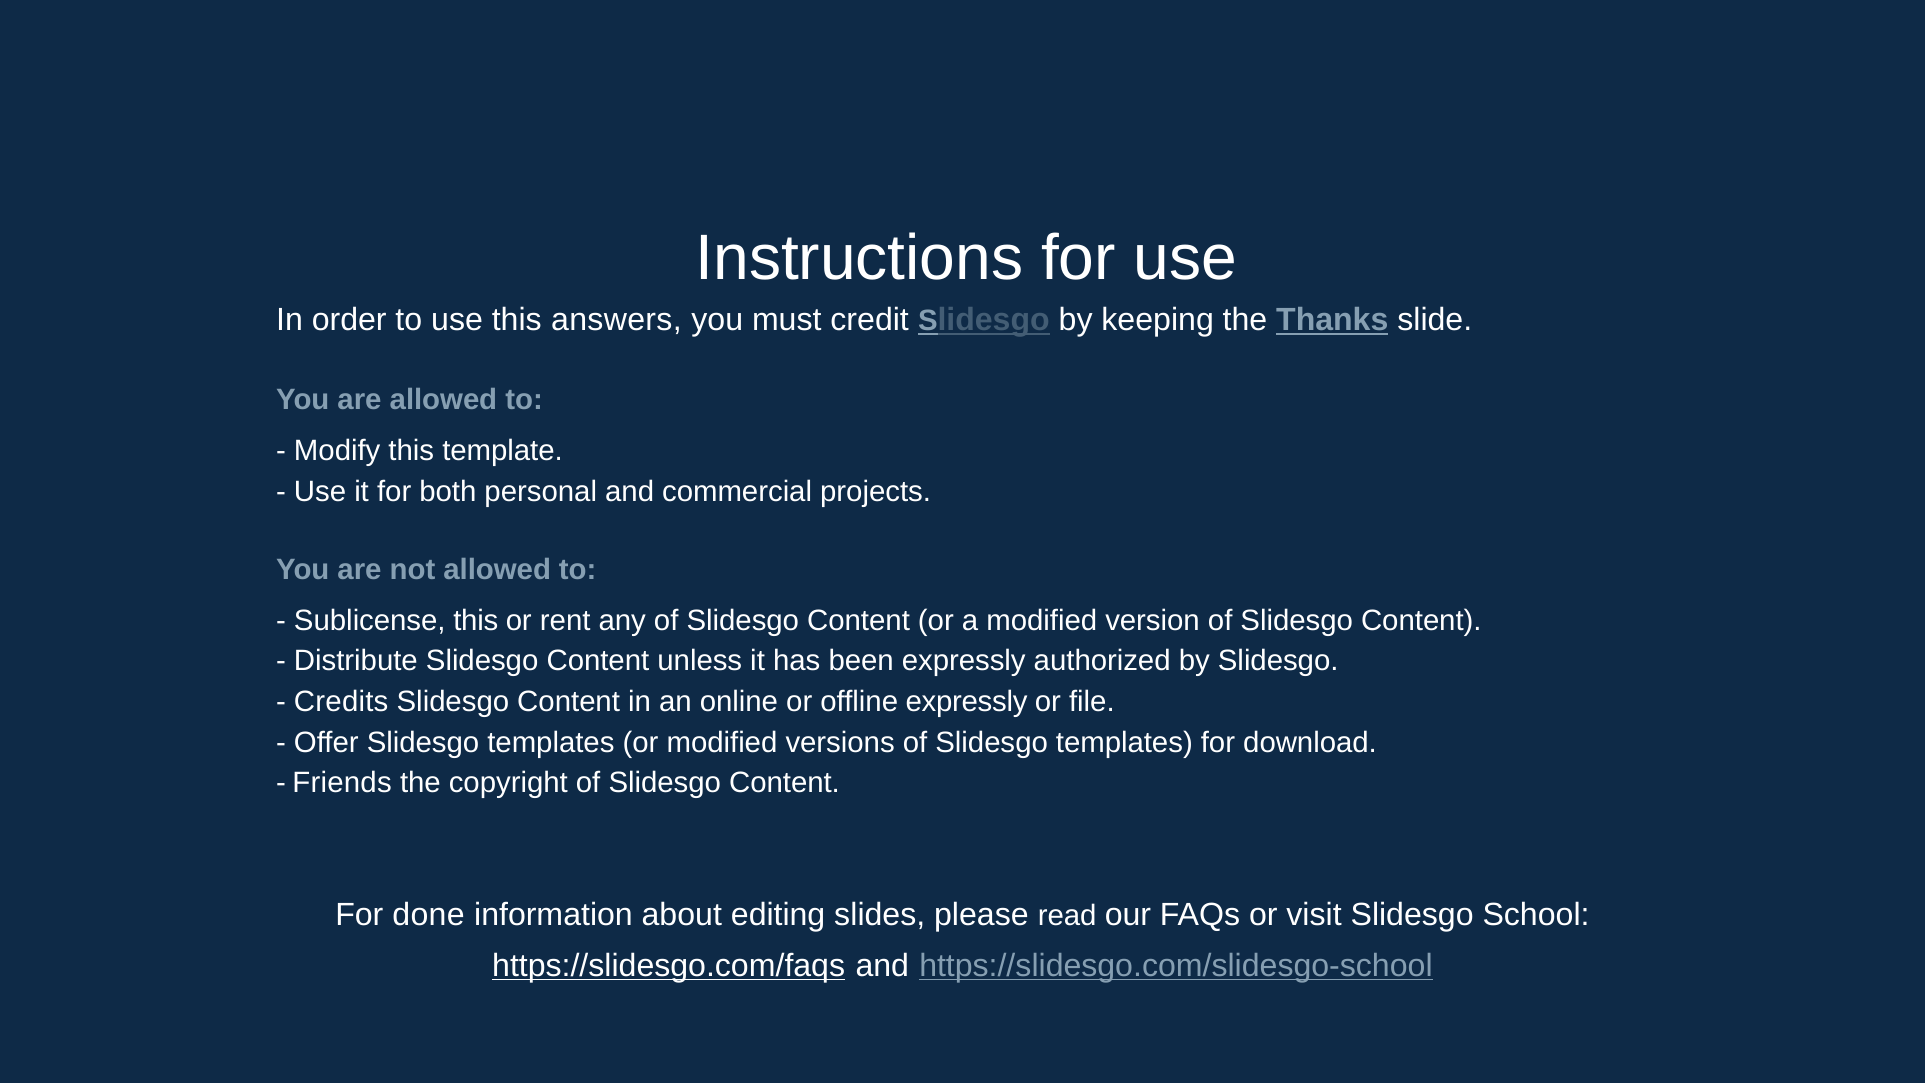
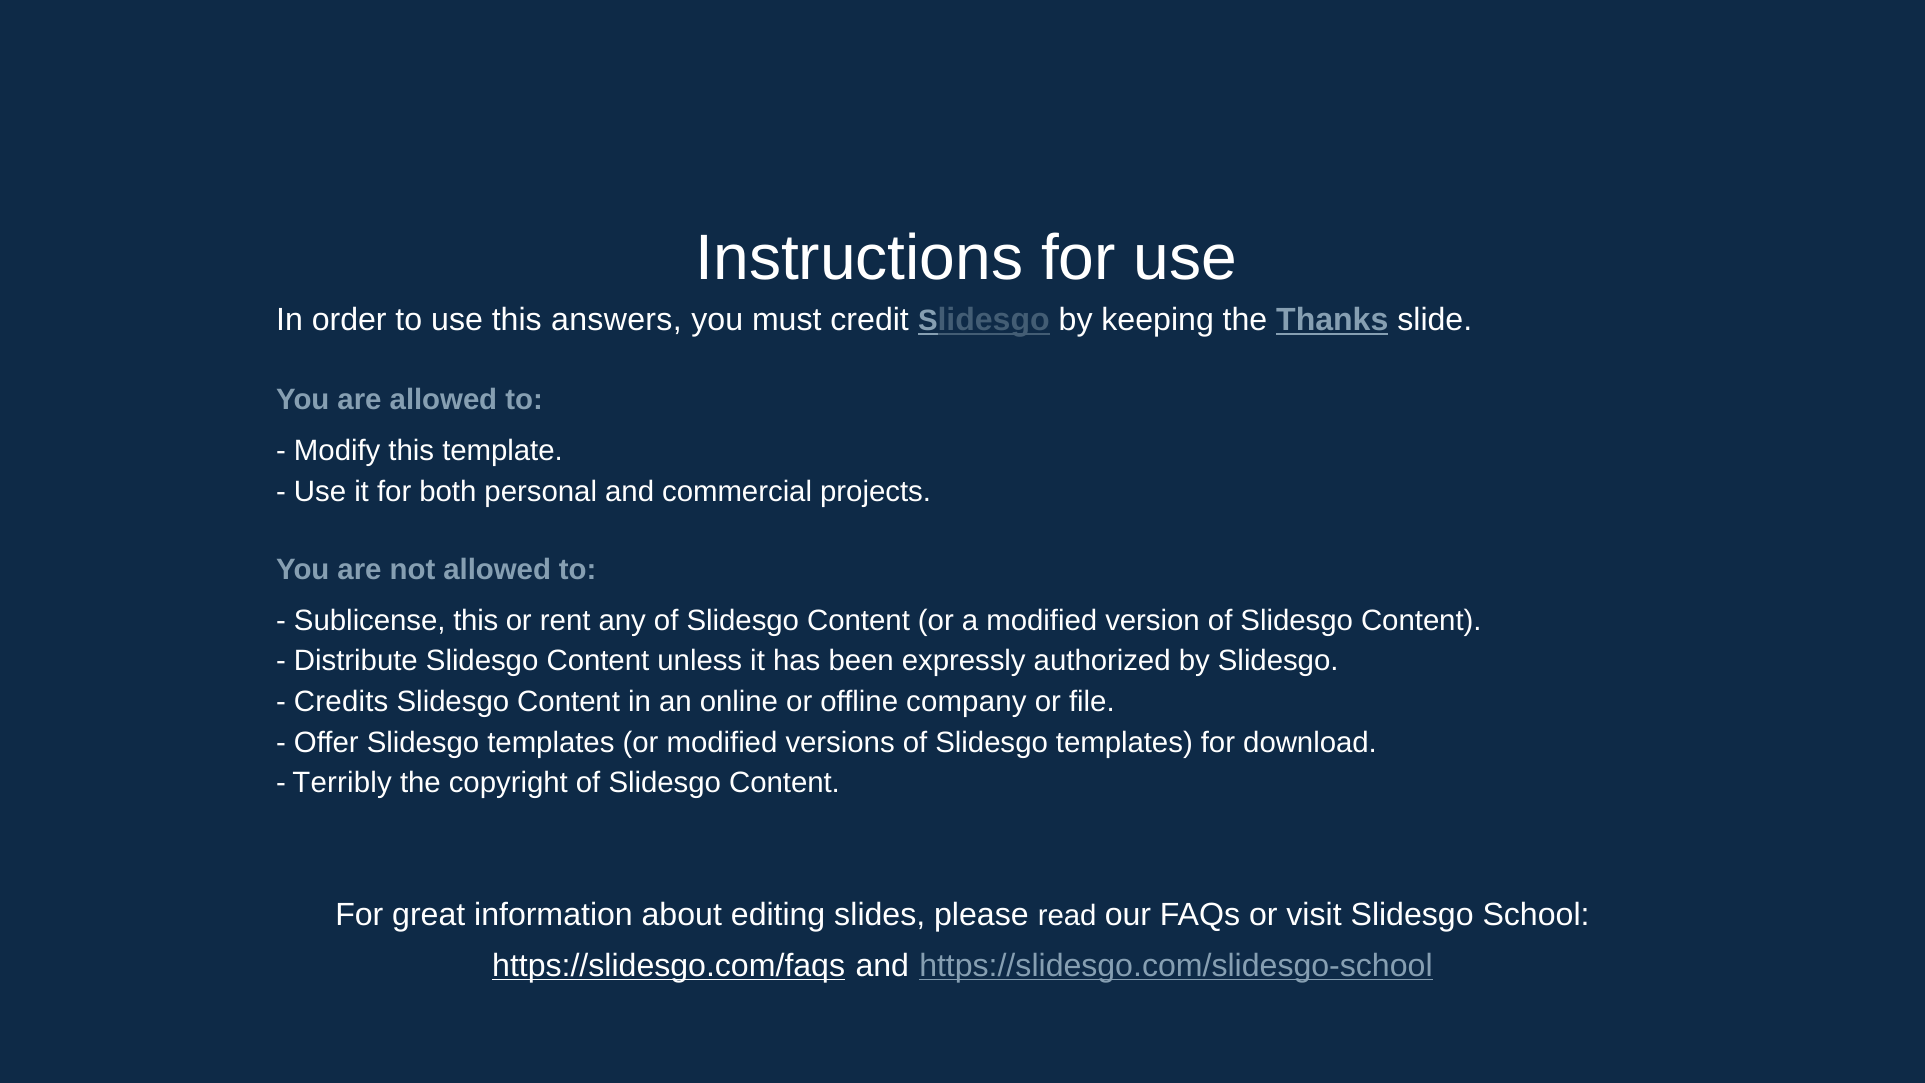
offline expressly: expressly -> company
Friends: Friends -> Terribly
done: done -> great
